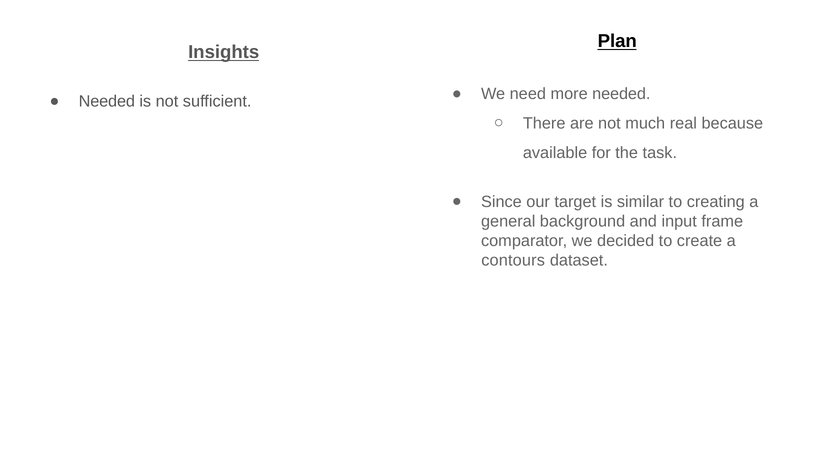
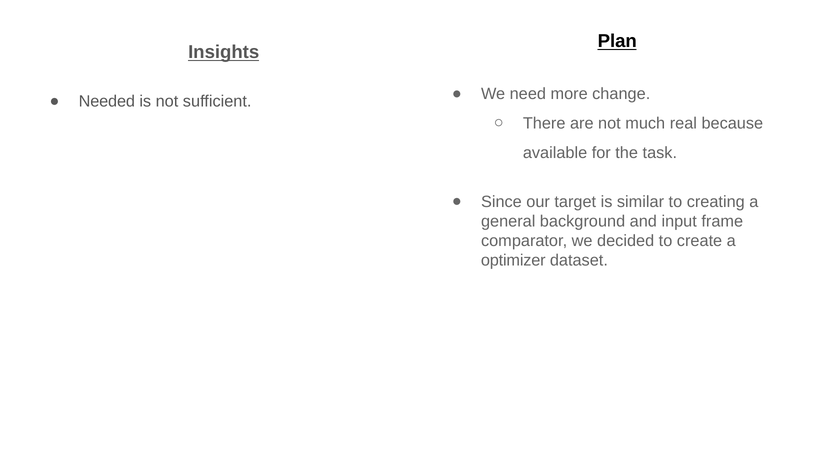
more needed: needed -> change
contours: contours -> optimizer
